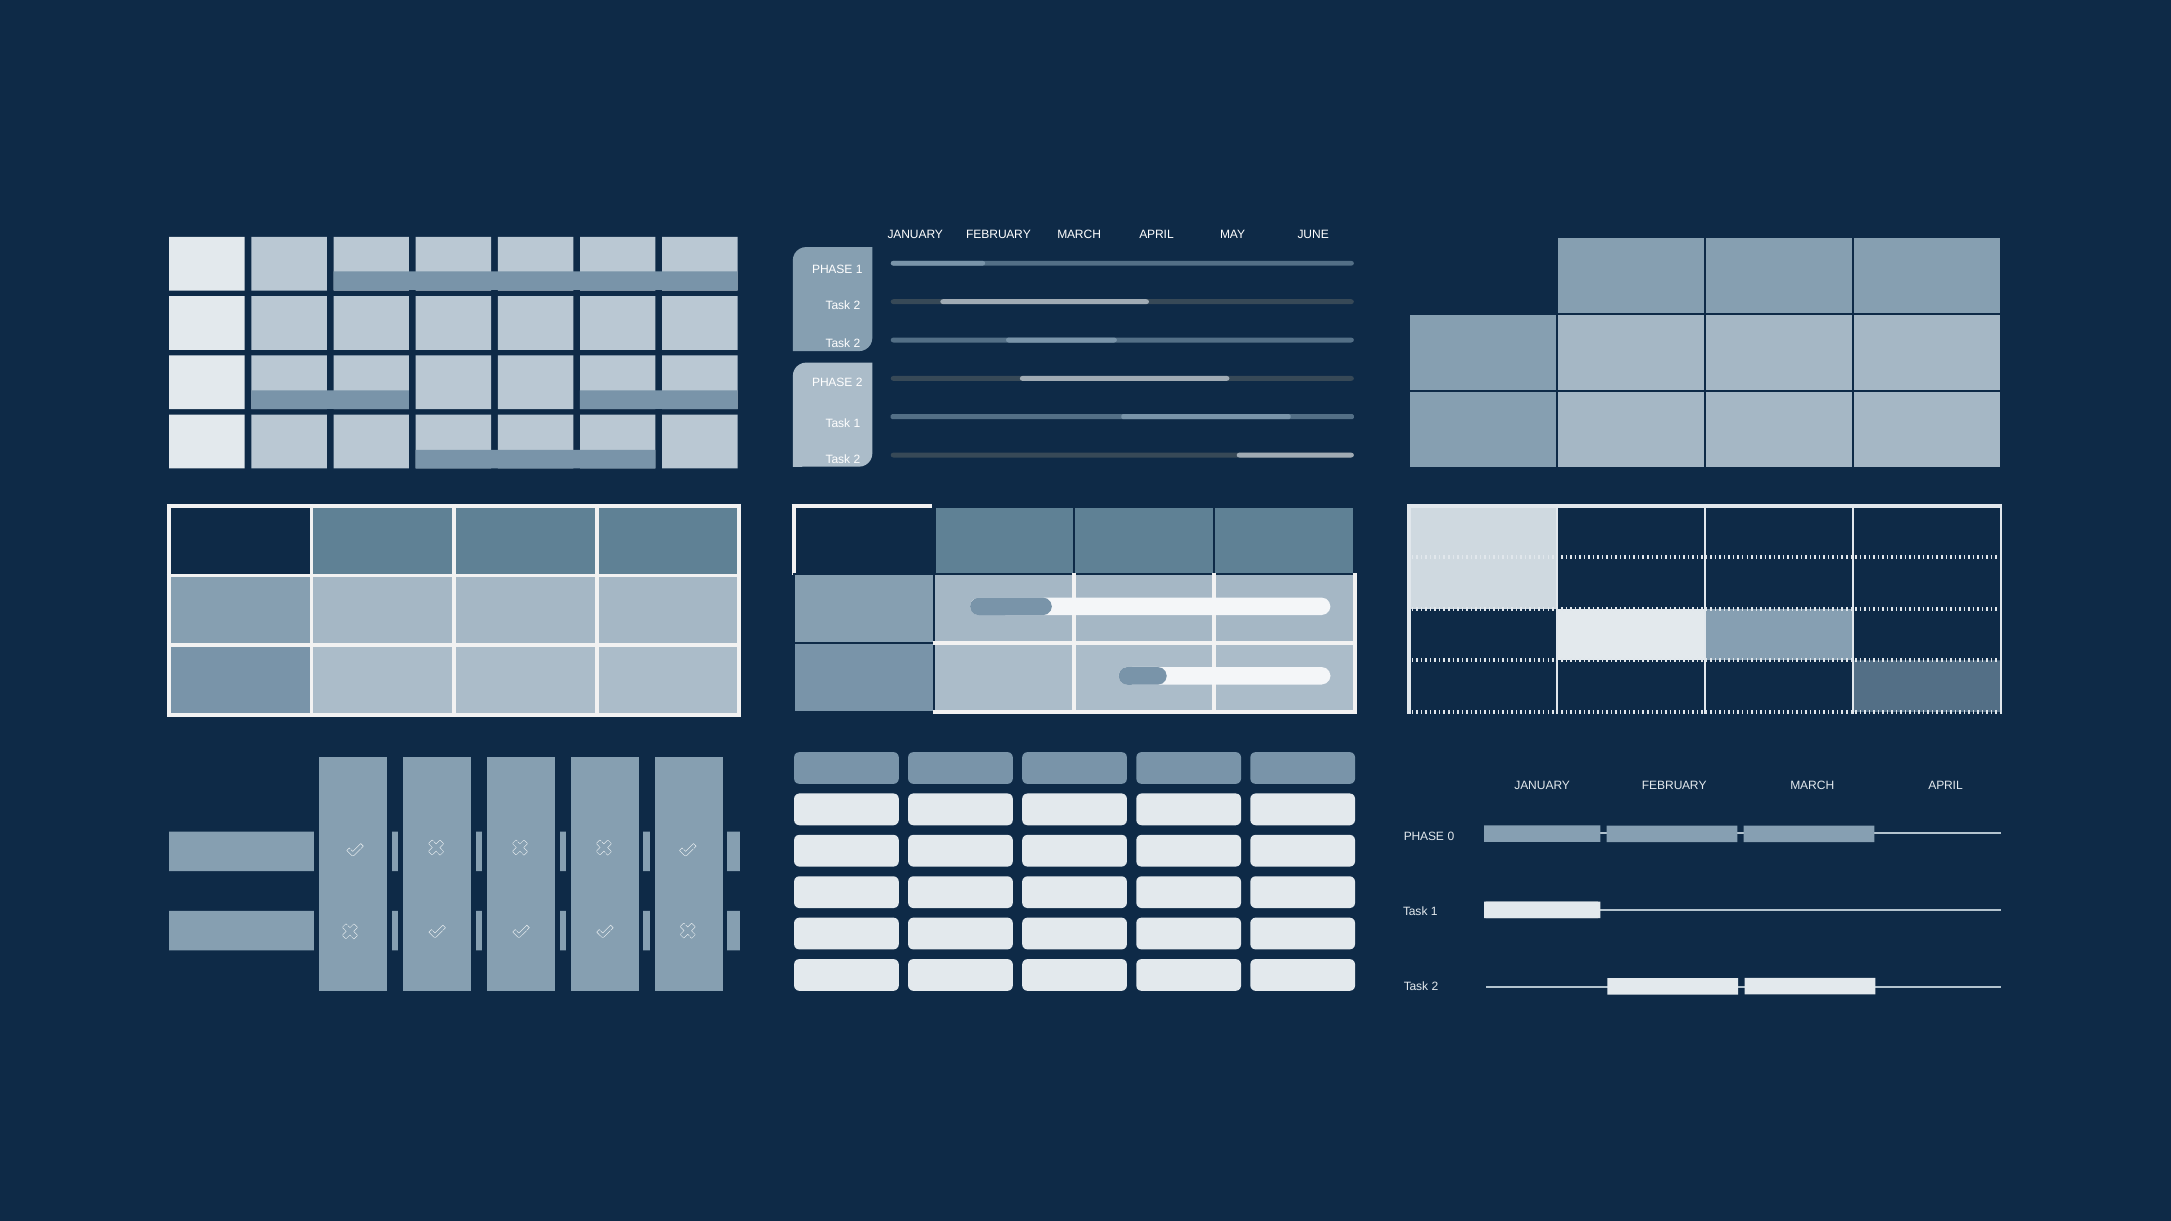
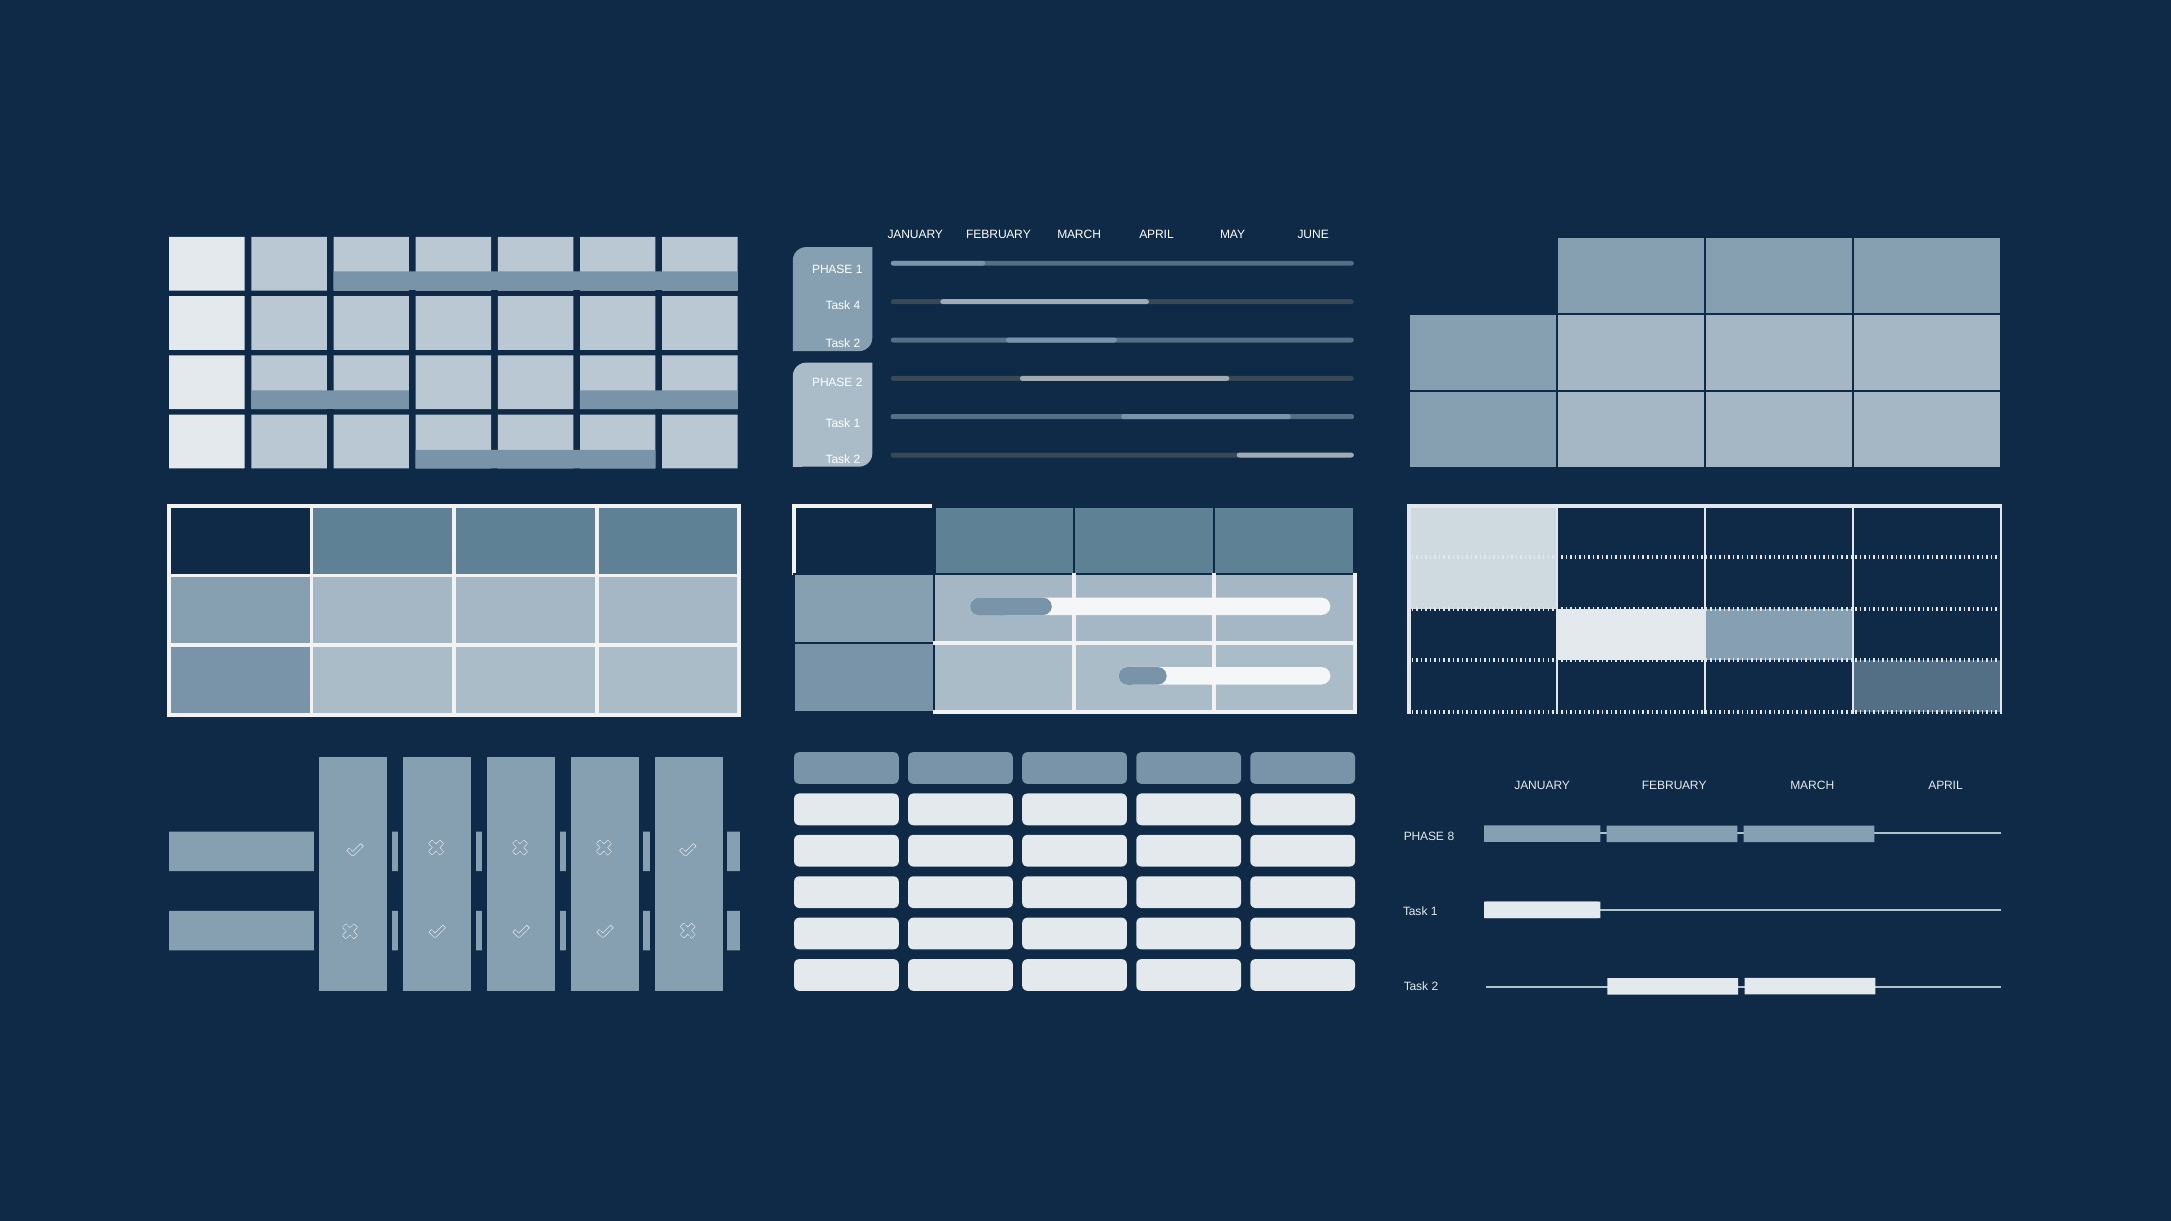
2 at (857, 306): 2 -> 4
0: 0 -> 8
